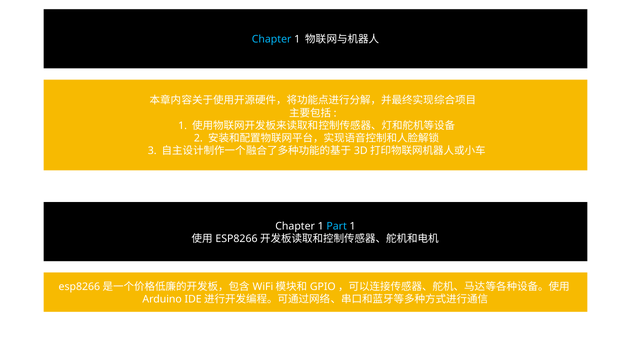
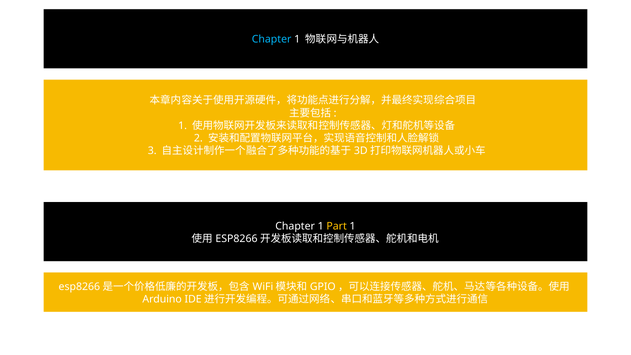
Part colour: light blue -> yellow
